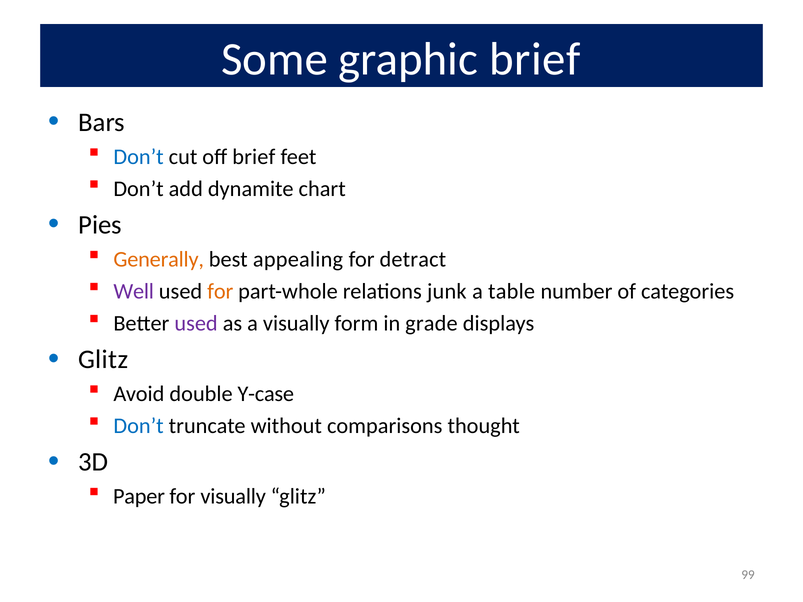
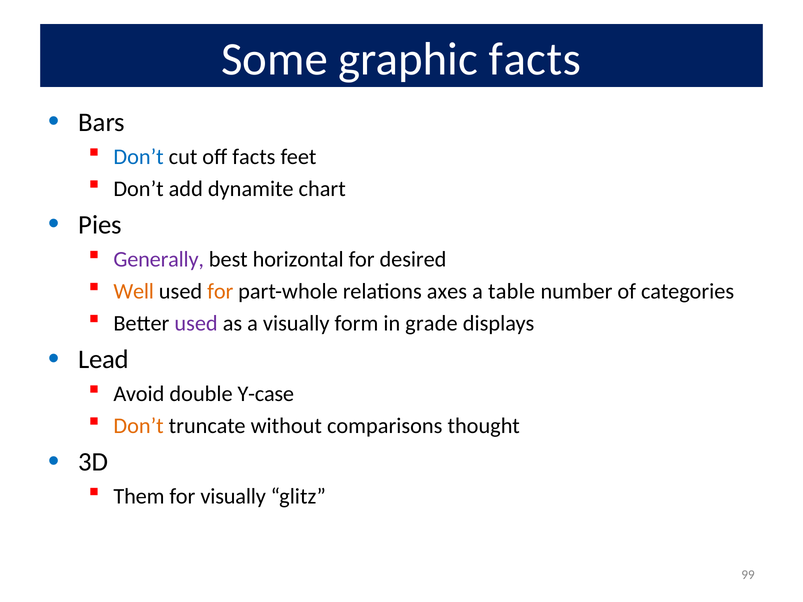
graphic brief: brief -> facts
off brief: brief -> facts
Generally colour: orange -> purple
appealing: appealing -> horizontal
detract: detract -> desired
Well colour: purple -> orange
junk: junk -> axes
Glitz at (103, 360): Glitz -> Lead
Don’t at (139, 426) colour: blue -> orange
Paper: Paper -> Them
